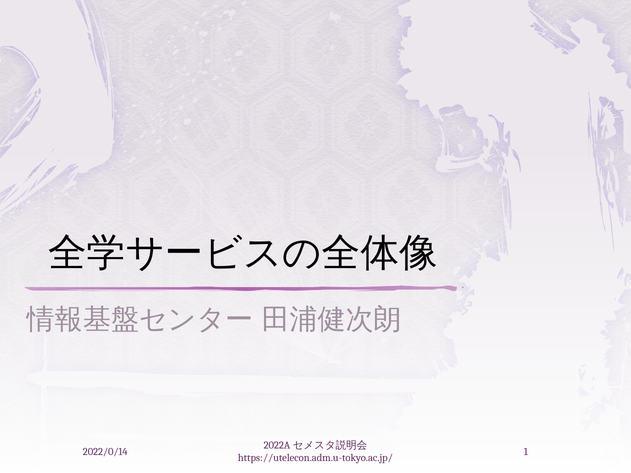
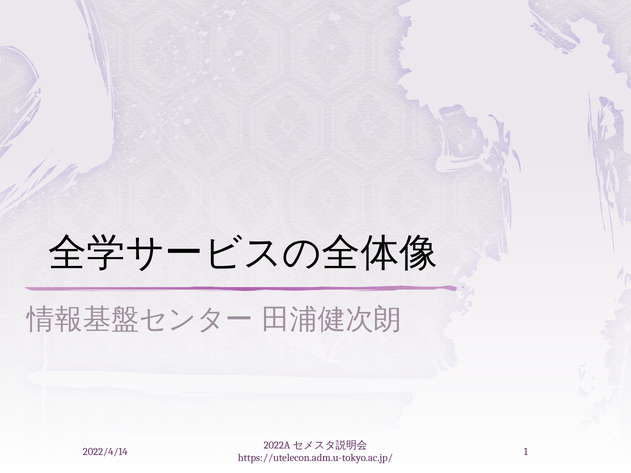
2022/0/14: 2022/0/14 -> 2022/4/14
